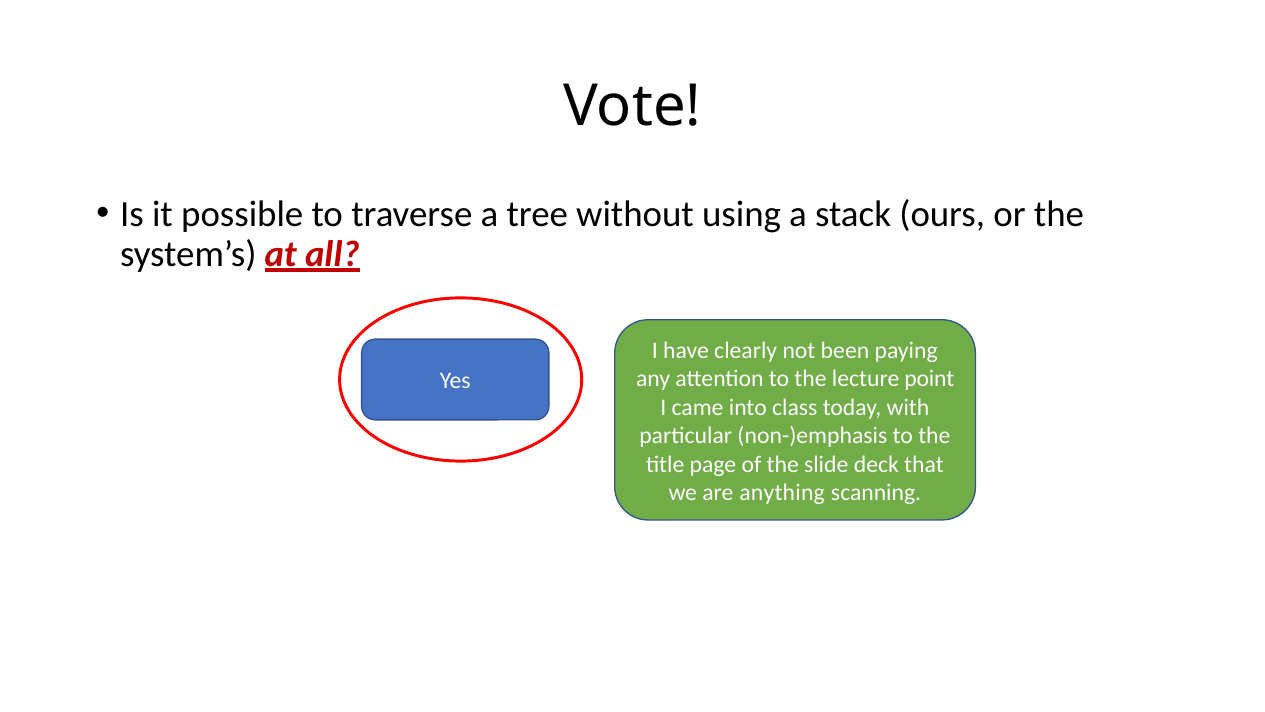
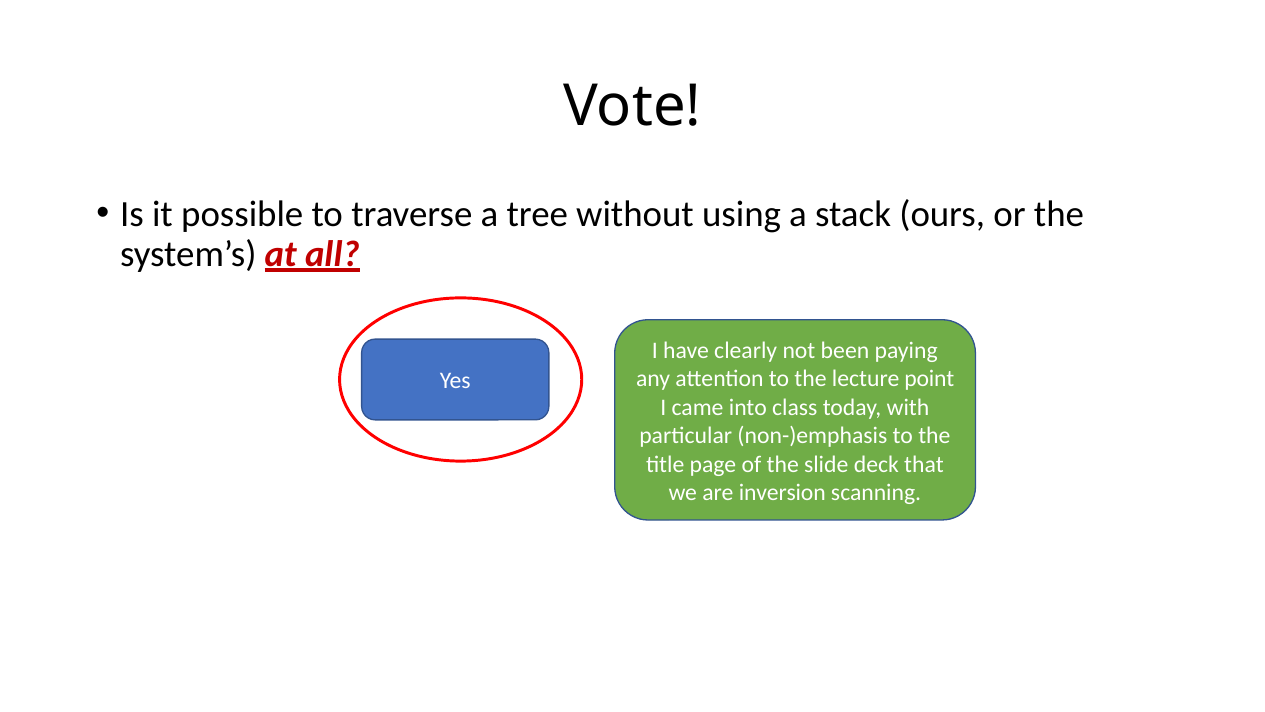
anything: anything -> inversion
